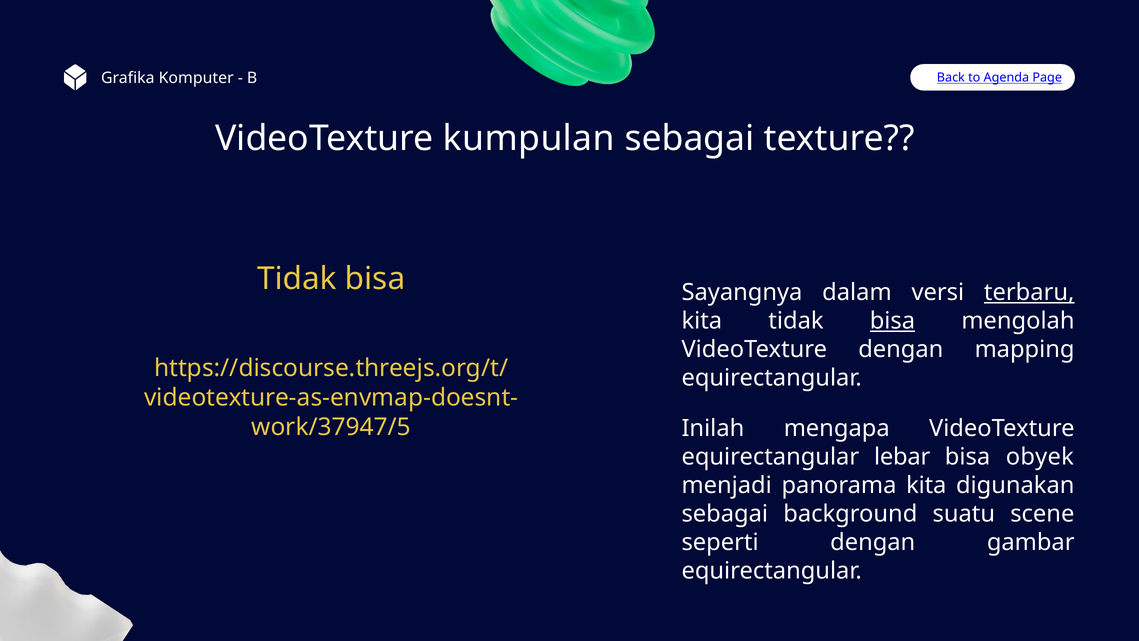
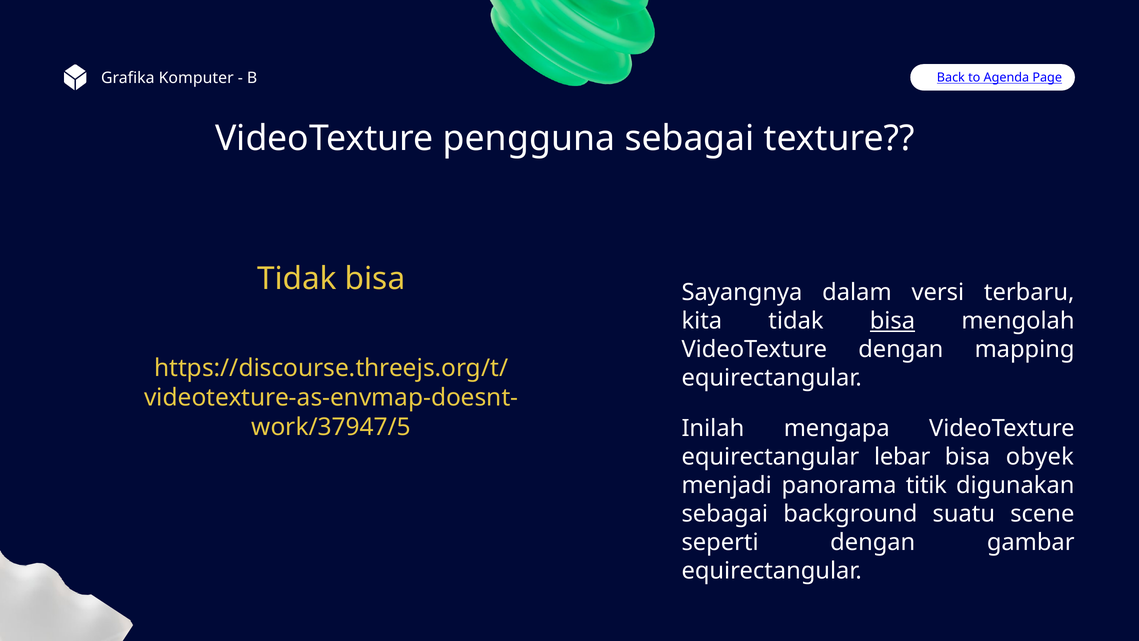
kumpulan: kumpulan -> pengguna
terbaru underline: present -> none
panorama kita: kita -> titik
